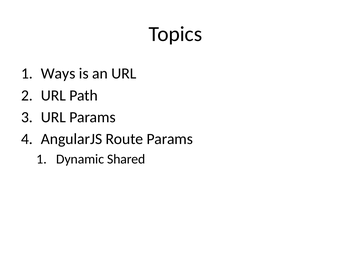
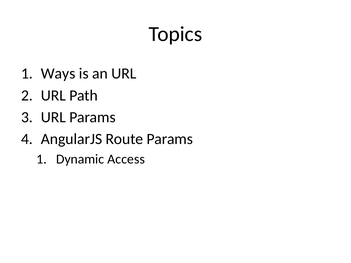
Shared: Shared -> Access
